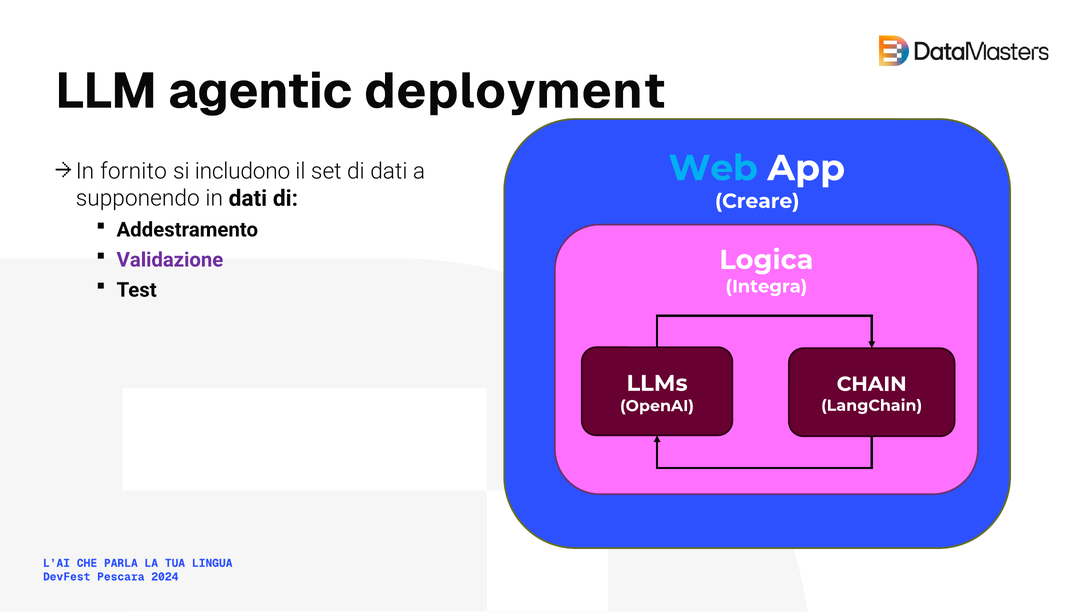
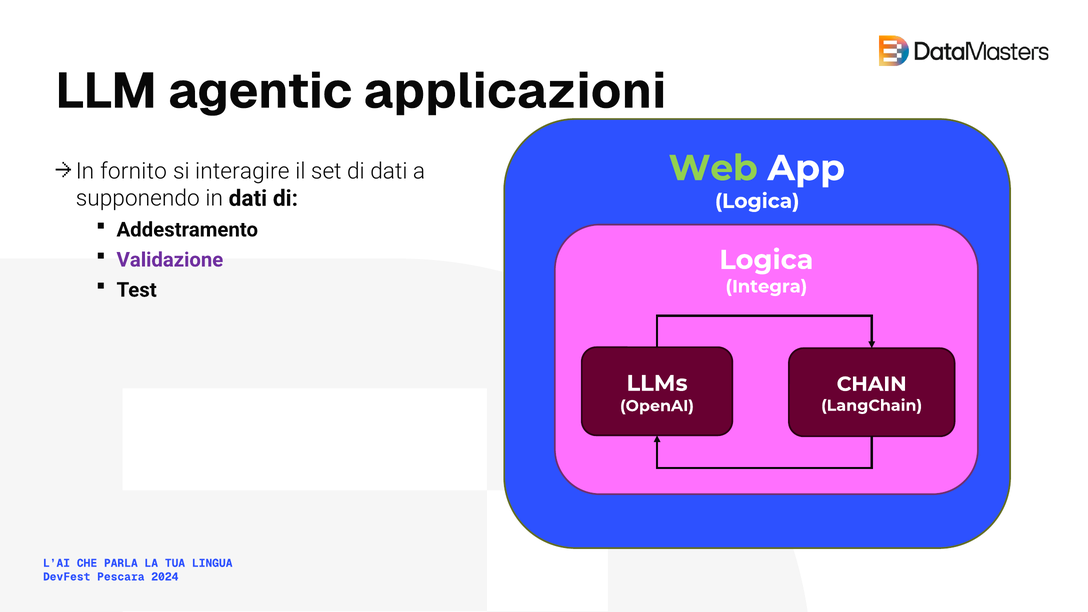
deployment: deployment -> applicazioni
Web colour: light blue -> light green
includono: includono -> interagire
Creare at (757, 201): Creare -> Logica
